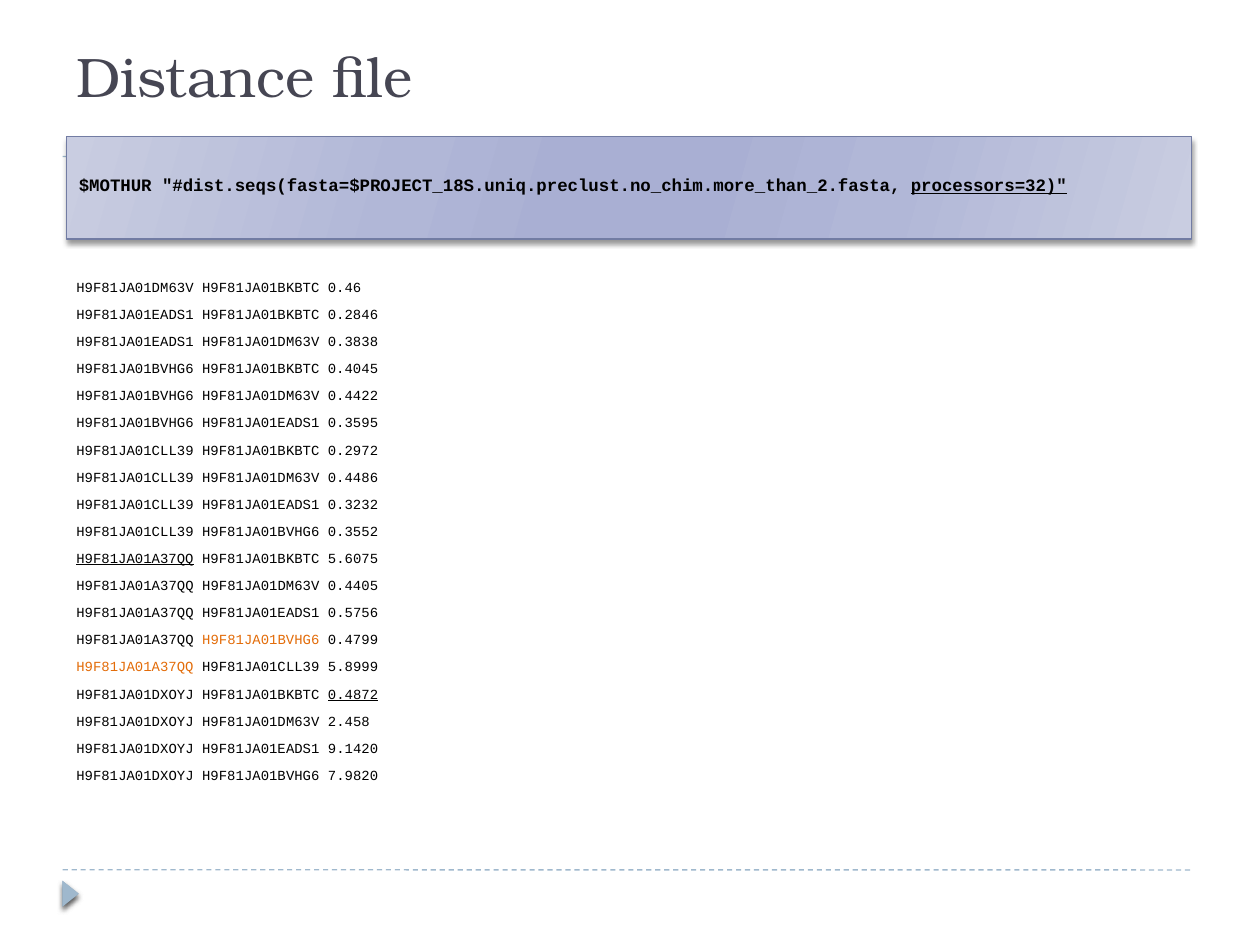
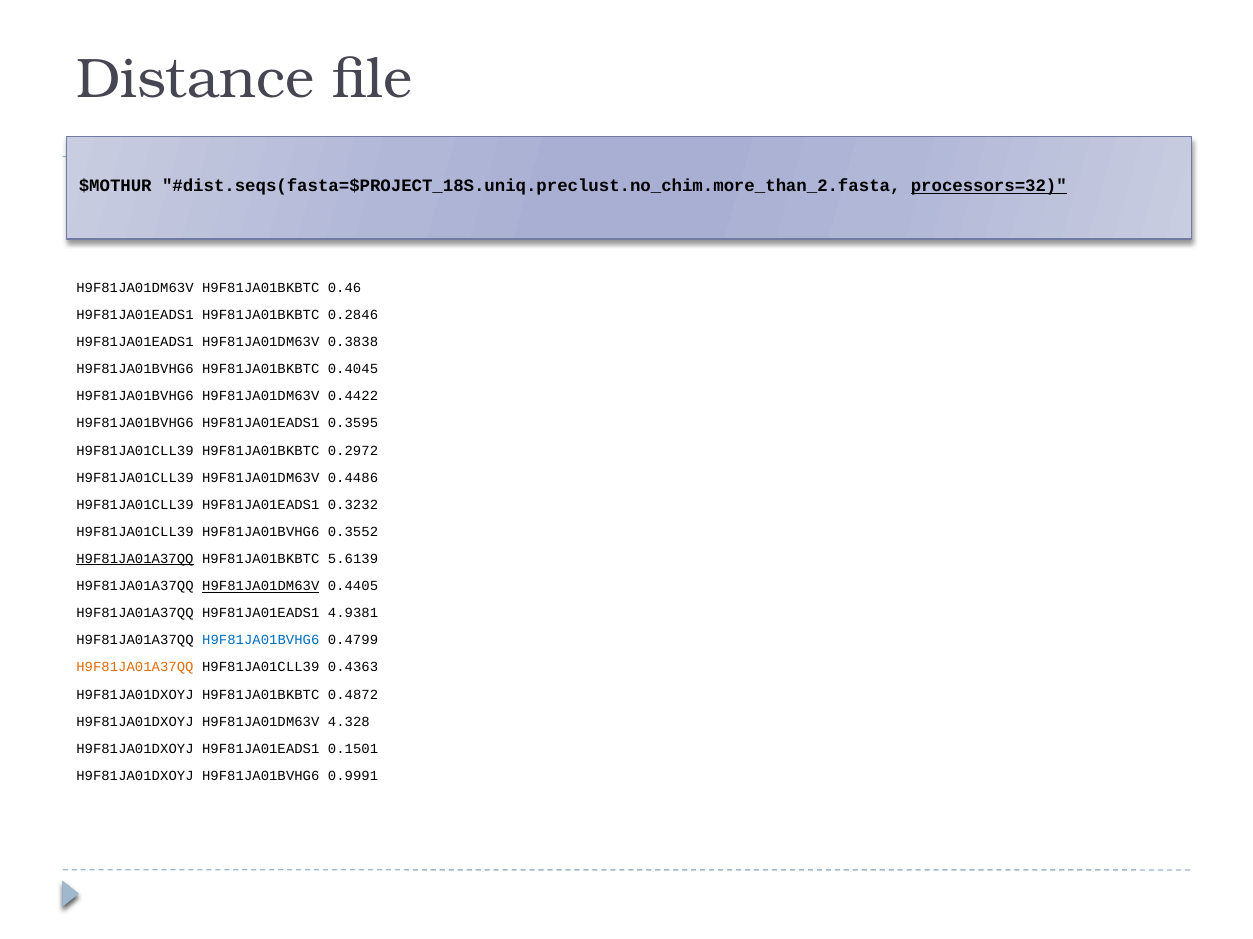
5.6075: 5.6075 -> 5.6139
H9F81JA01DM63V at (261, 586) underline: none -> present
0.5756: 0.5756 -> 4.9381
H9F81JA01BVHG6 at (261, 641) colour: orange -> blue
5.8999: 5.8999 -> 0.4363
0.4872 underline: present -> none
2.458: 2.458 -> 4.328
9.1420: 9.1420 -> 0.1501
7.9820: 7.9820 -> 0.9991
